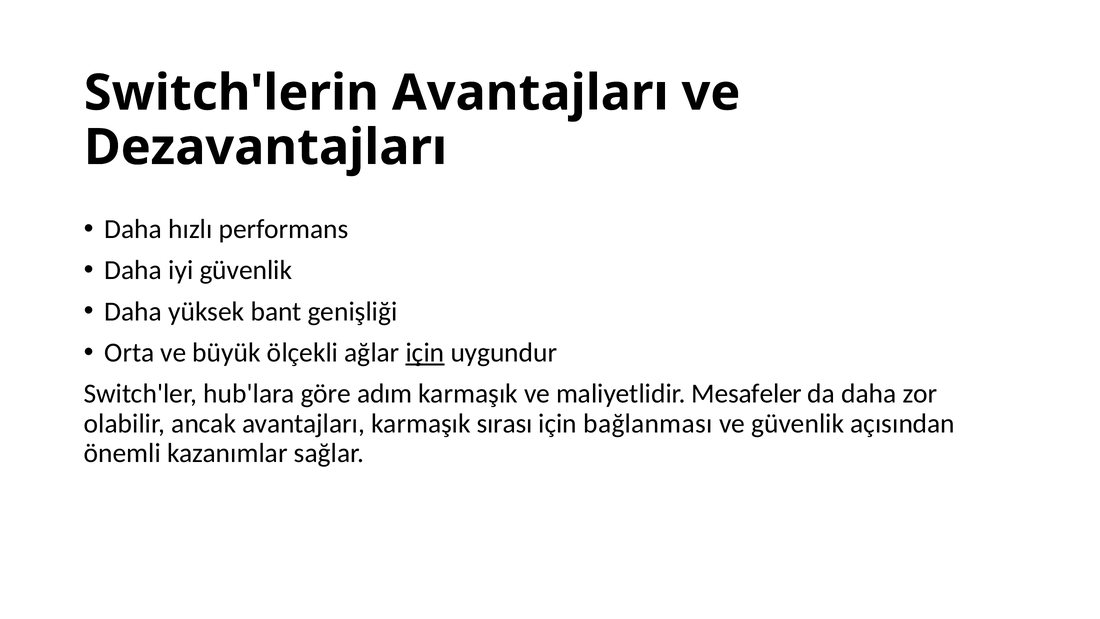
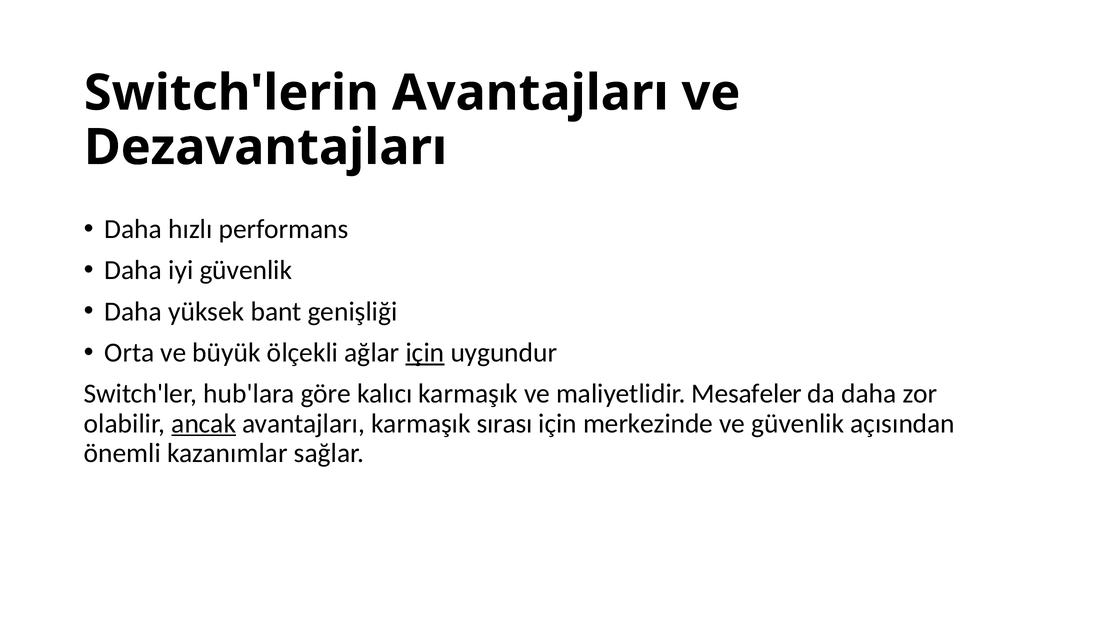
adım: adım -> kalıcı
ancak underline: none -> present
bağlanması: bağlanması -> merkezinde
